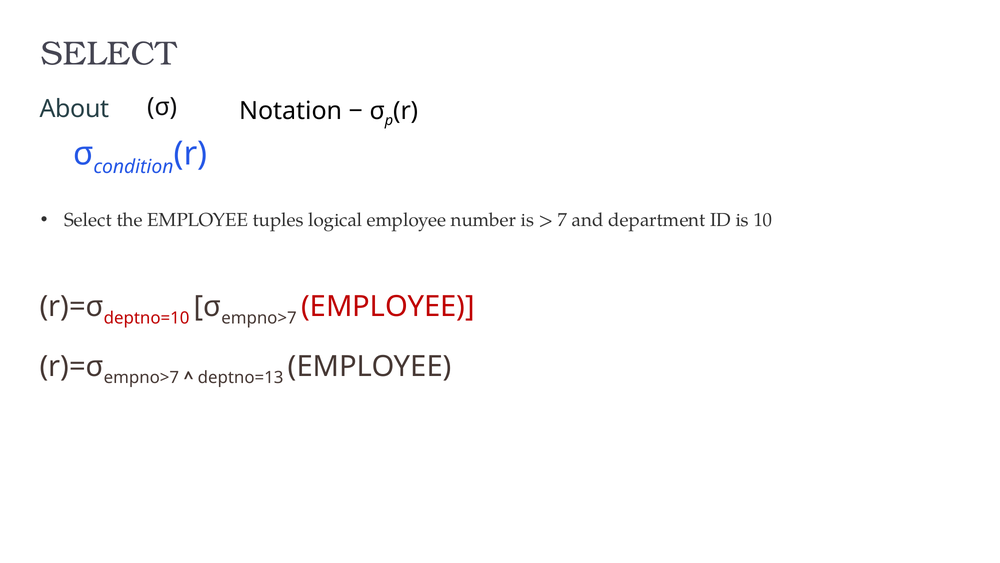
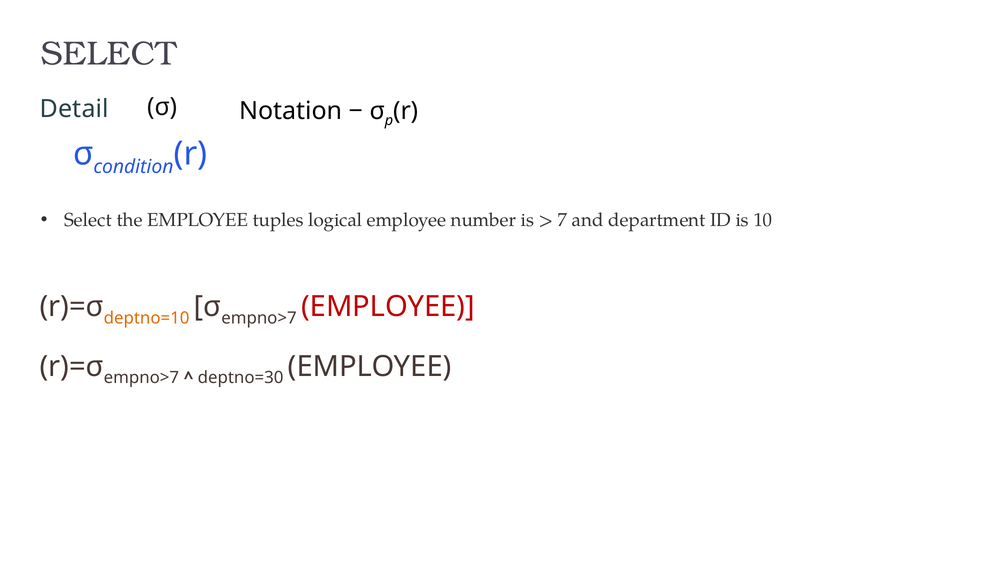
About: About -> Detail
deptno=10 colour: red -> orange
deptno=13: deptno=13 -> deptno=30
